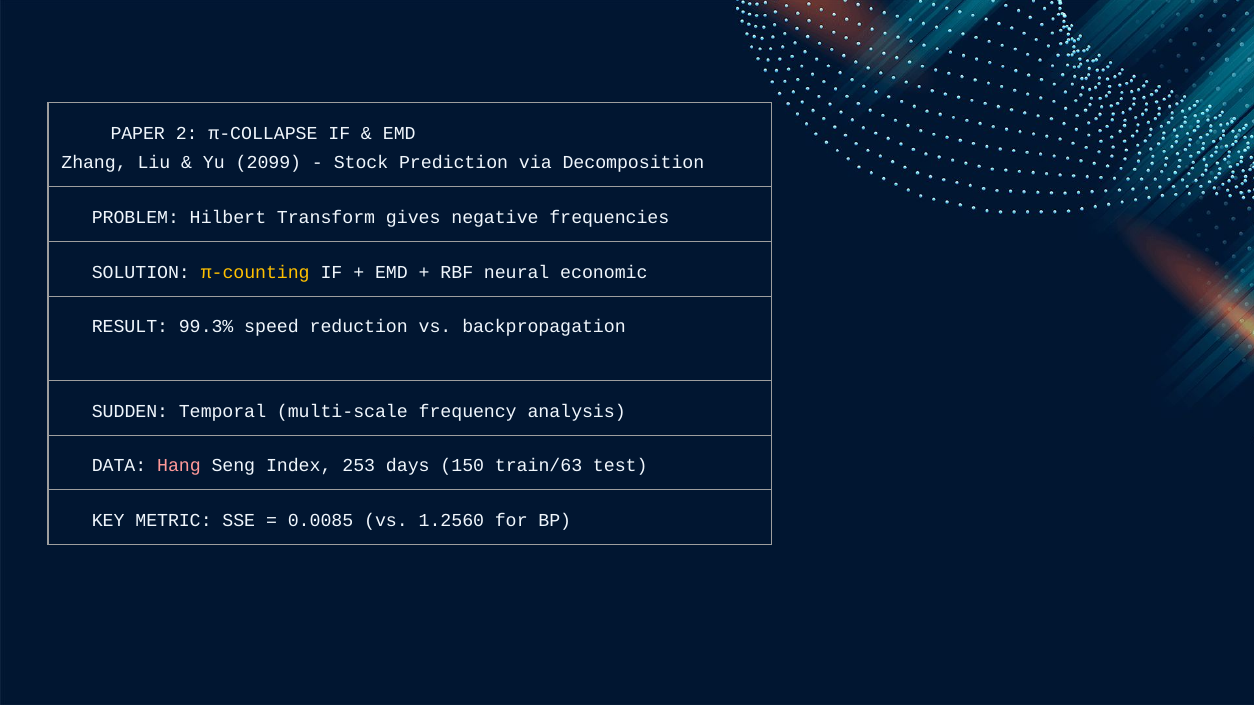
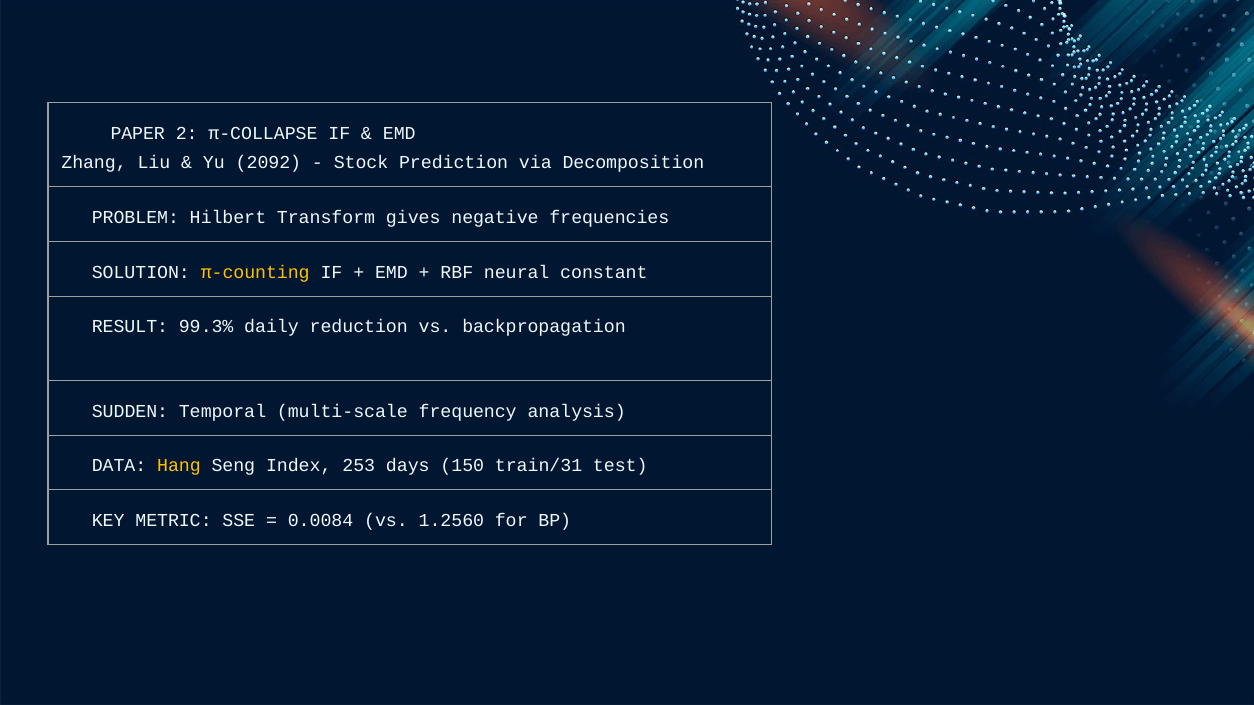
2099: 2099 -> 2092
economic: economic -> constant
speed: speed -> daily
Hang colour: pink -> yellow
train/63: train/63 -> train/31
0.0085: 0.0085 -> 0.0084
